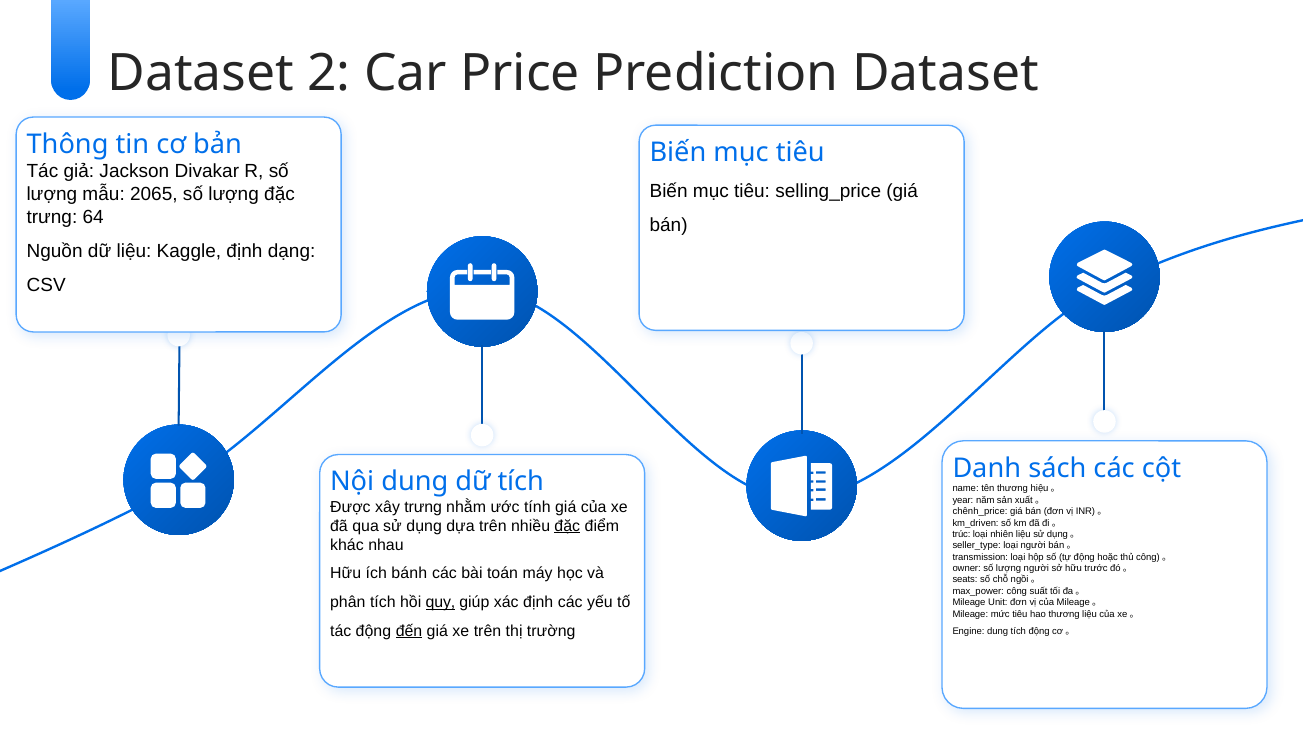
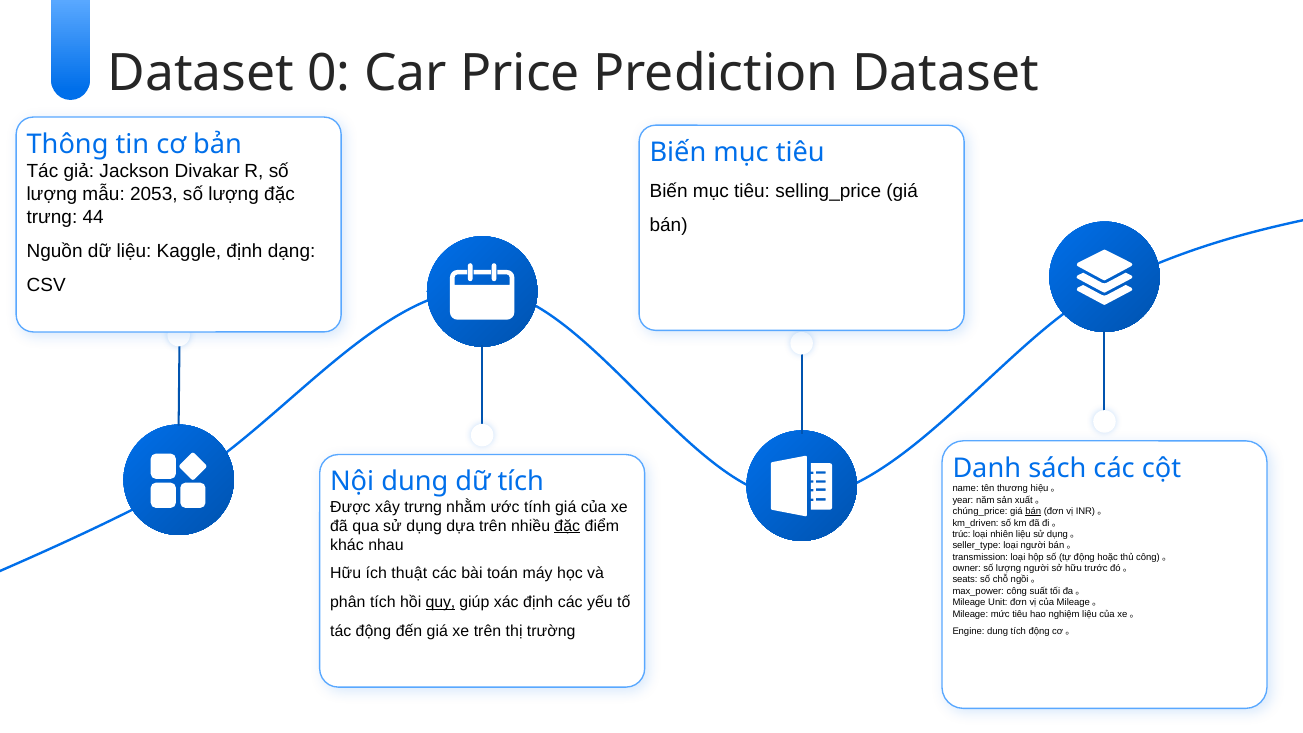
2: 2 -> 0
2065: 2065 -> 2053
64: 64 -> 44
chênh_price: chênh_price -> chúng_price
bán at (1033, 511) underline: none -> present
bánh: bánh -> thuật
hao thương: thương -> nghiệm
đến underline: present -> none
